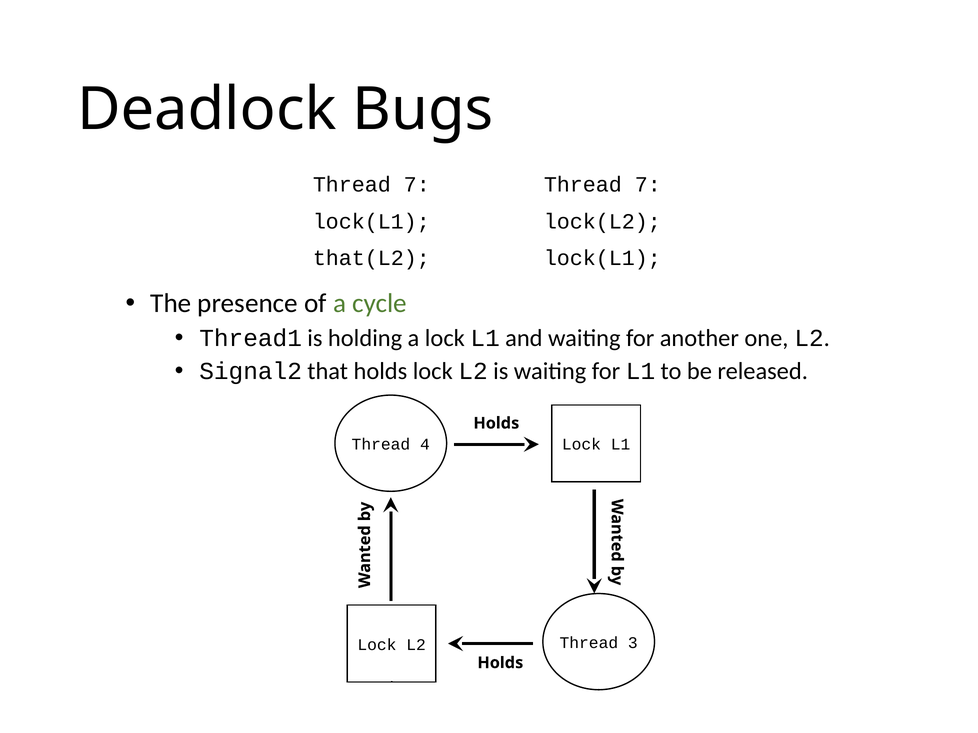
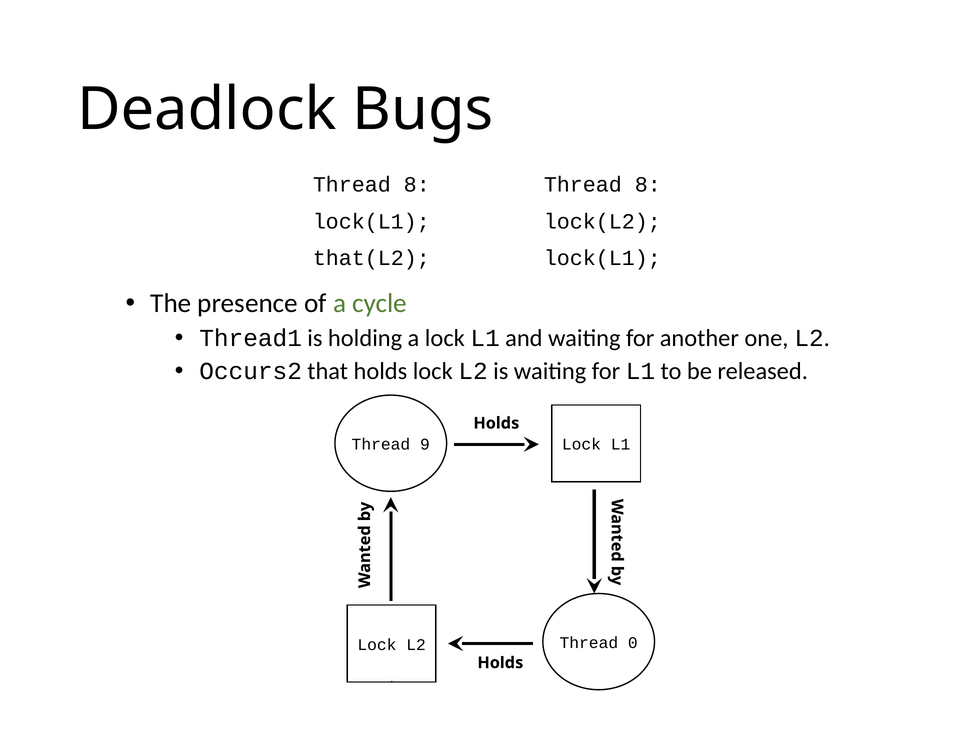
7 at (417, 185): 7 -> 8
7 at (648, 185): 7 -> 8
Signal2: Signal2 -> Occurs2
4: 4 -> 9
3: 3 -> 0
